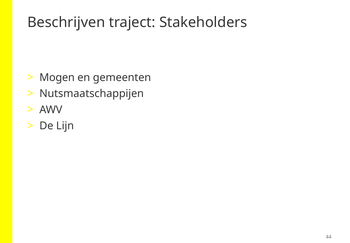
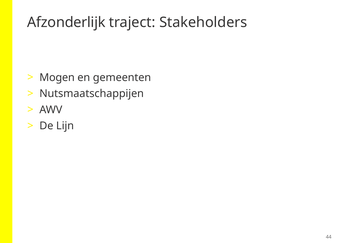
Beschrijven: Beschrijven -> Afzonderlijk
